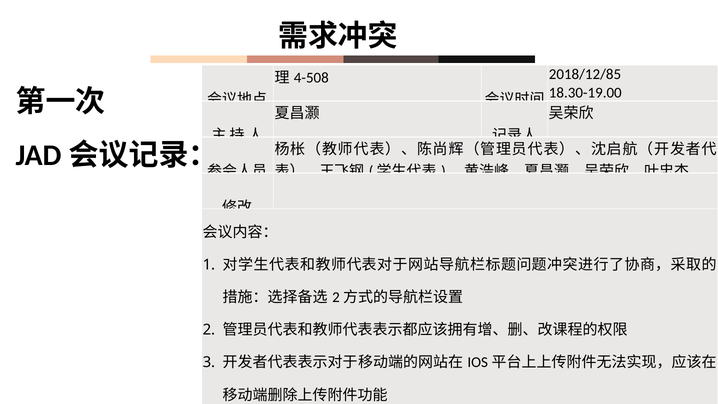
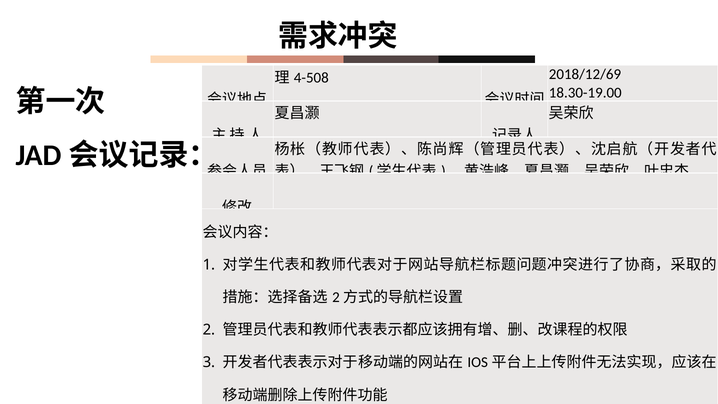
2018/12/85: 2018/12/85 -> 2018/12/69
